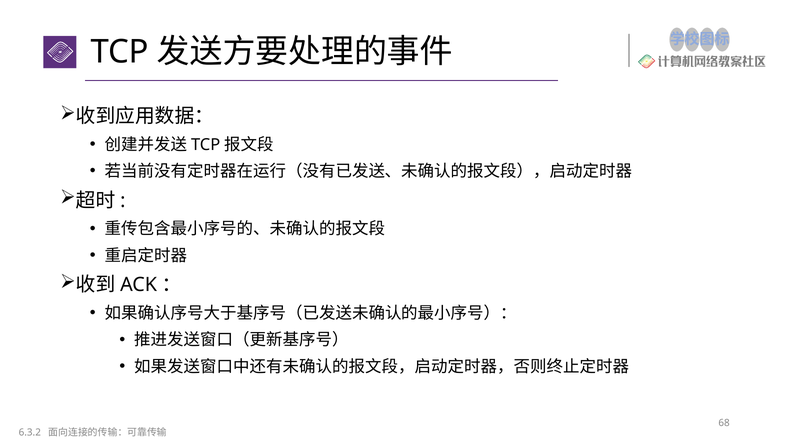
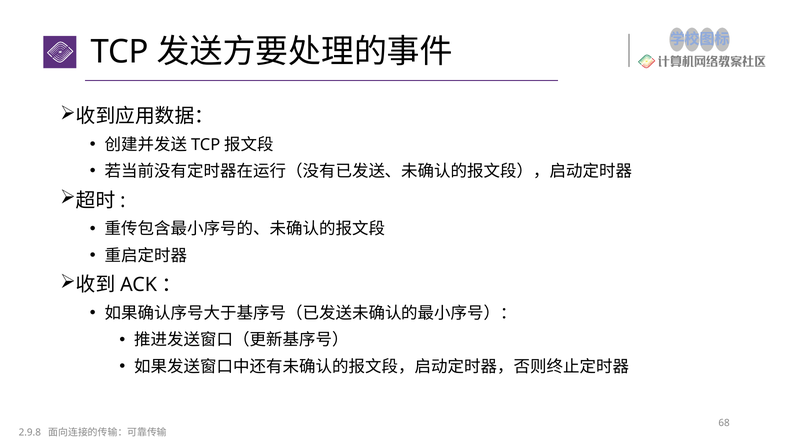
6.3.2: 6.3.2 -> 2.9.8
